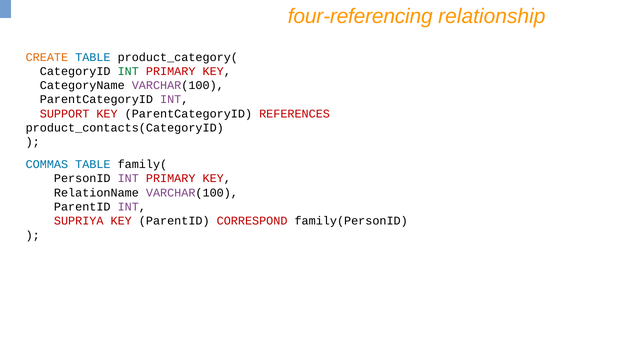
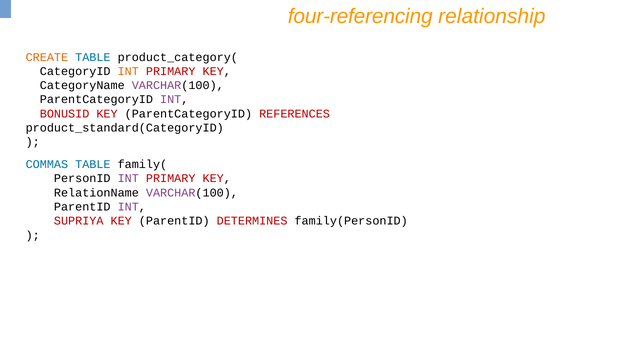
INT at (128, 71) colour: green -> orange
SUPPORT: SUPPORT -> BONUSID
product_contacts(CategoryID: product_contacts(CategoryID -> product_standard(CategoryID
CORRESPOND: CORRESPOND -> DETERMINES
